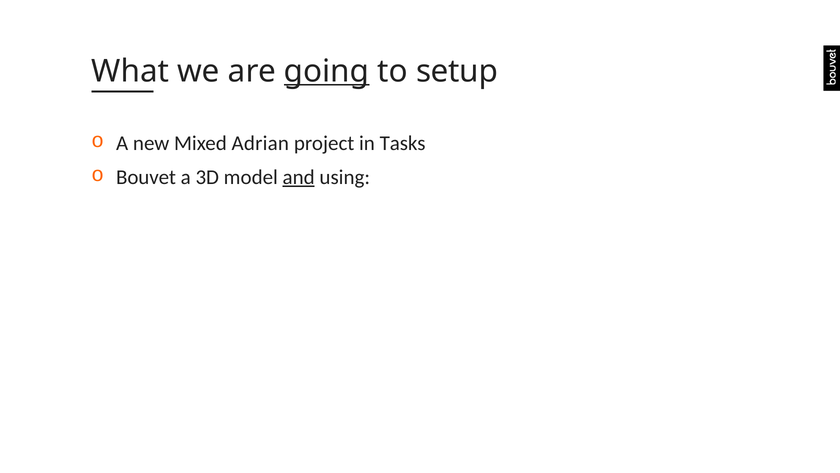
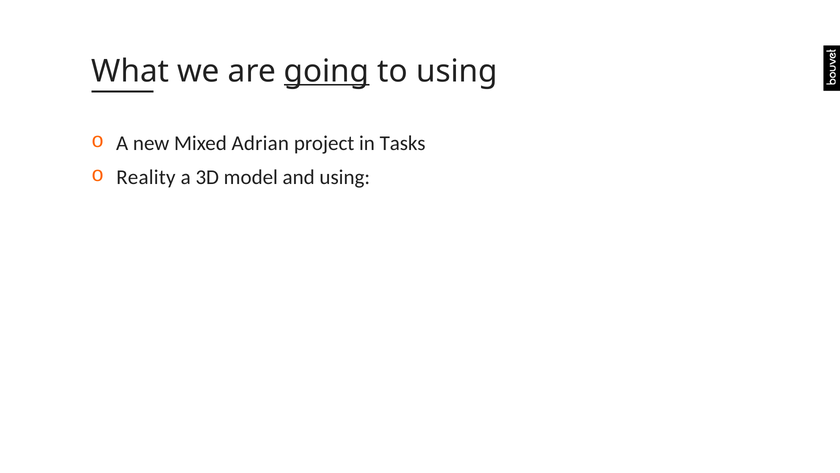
to setup: setup -> using
Bouvet: Bouvet -> Reality
and underline: present -> none
